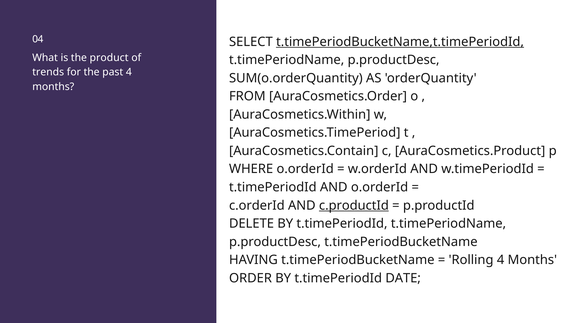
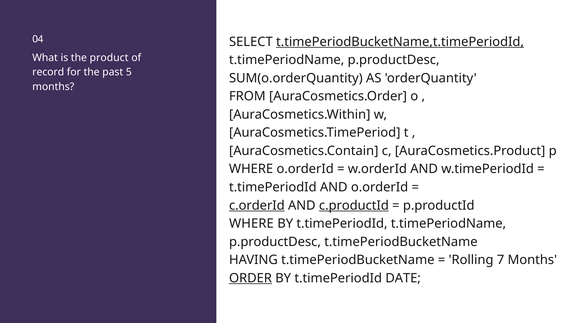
trends: trends -> record
past 4: 4 -> 5
c.orderId underline: none -> present
DELETE at (252, 223): DELETE -> WHERE
Rolling 4: 4 -> 7
ORDER underline: none -> present
